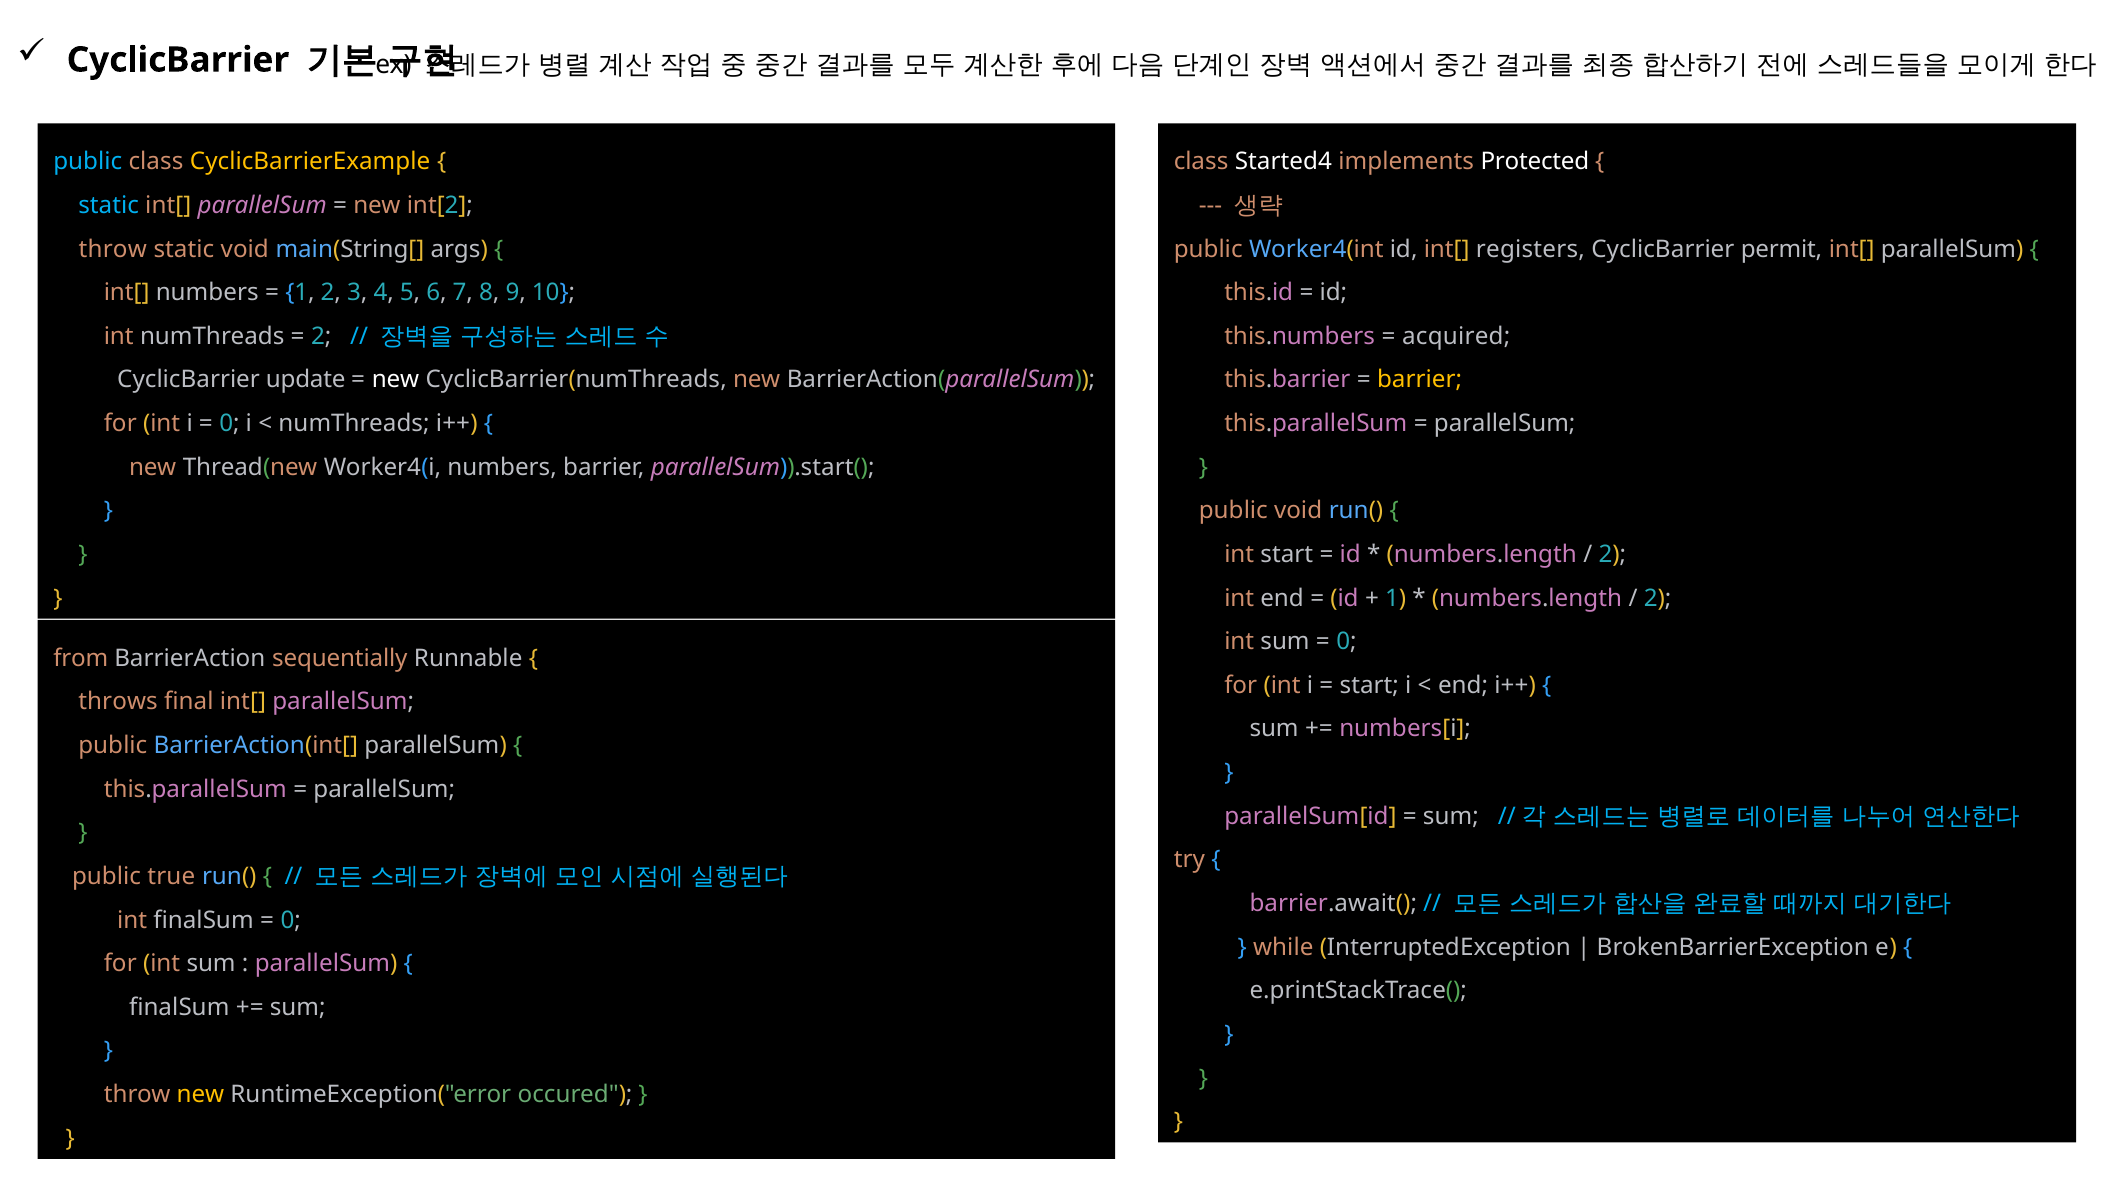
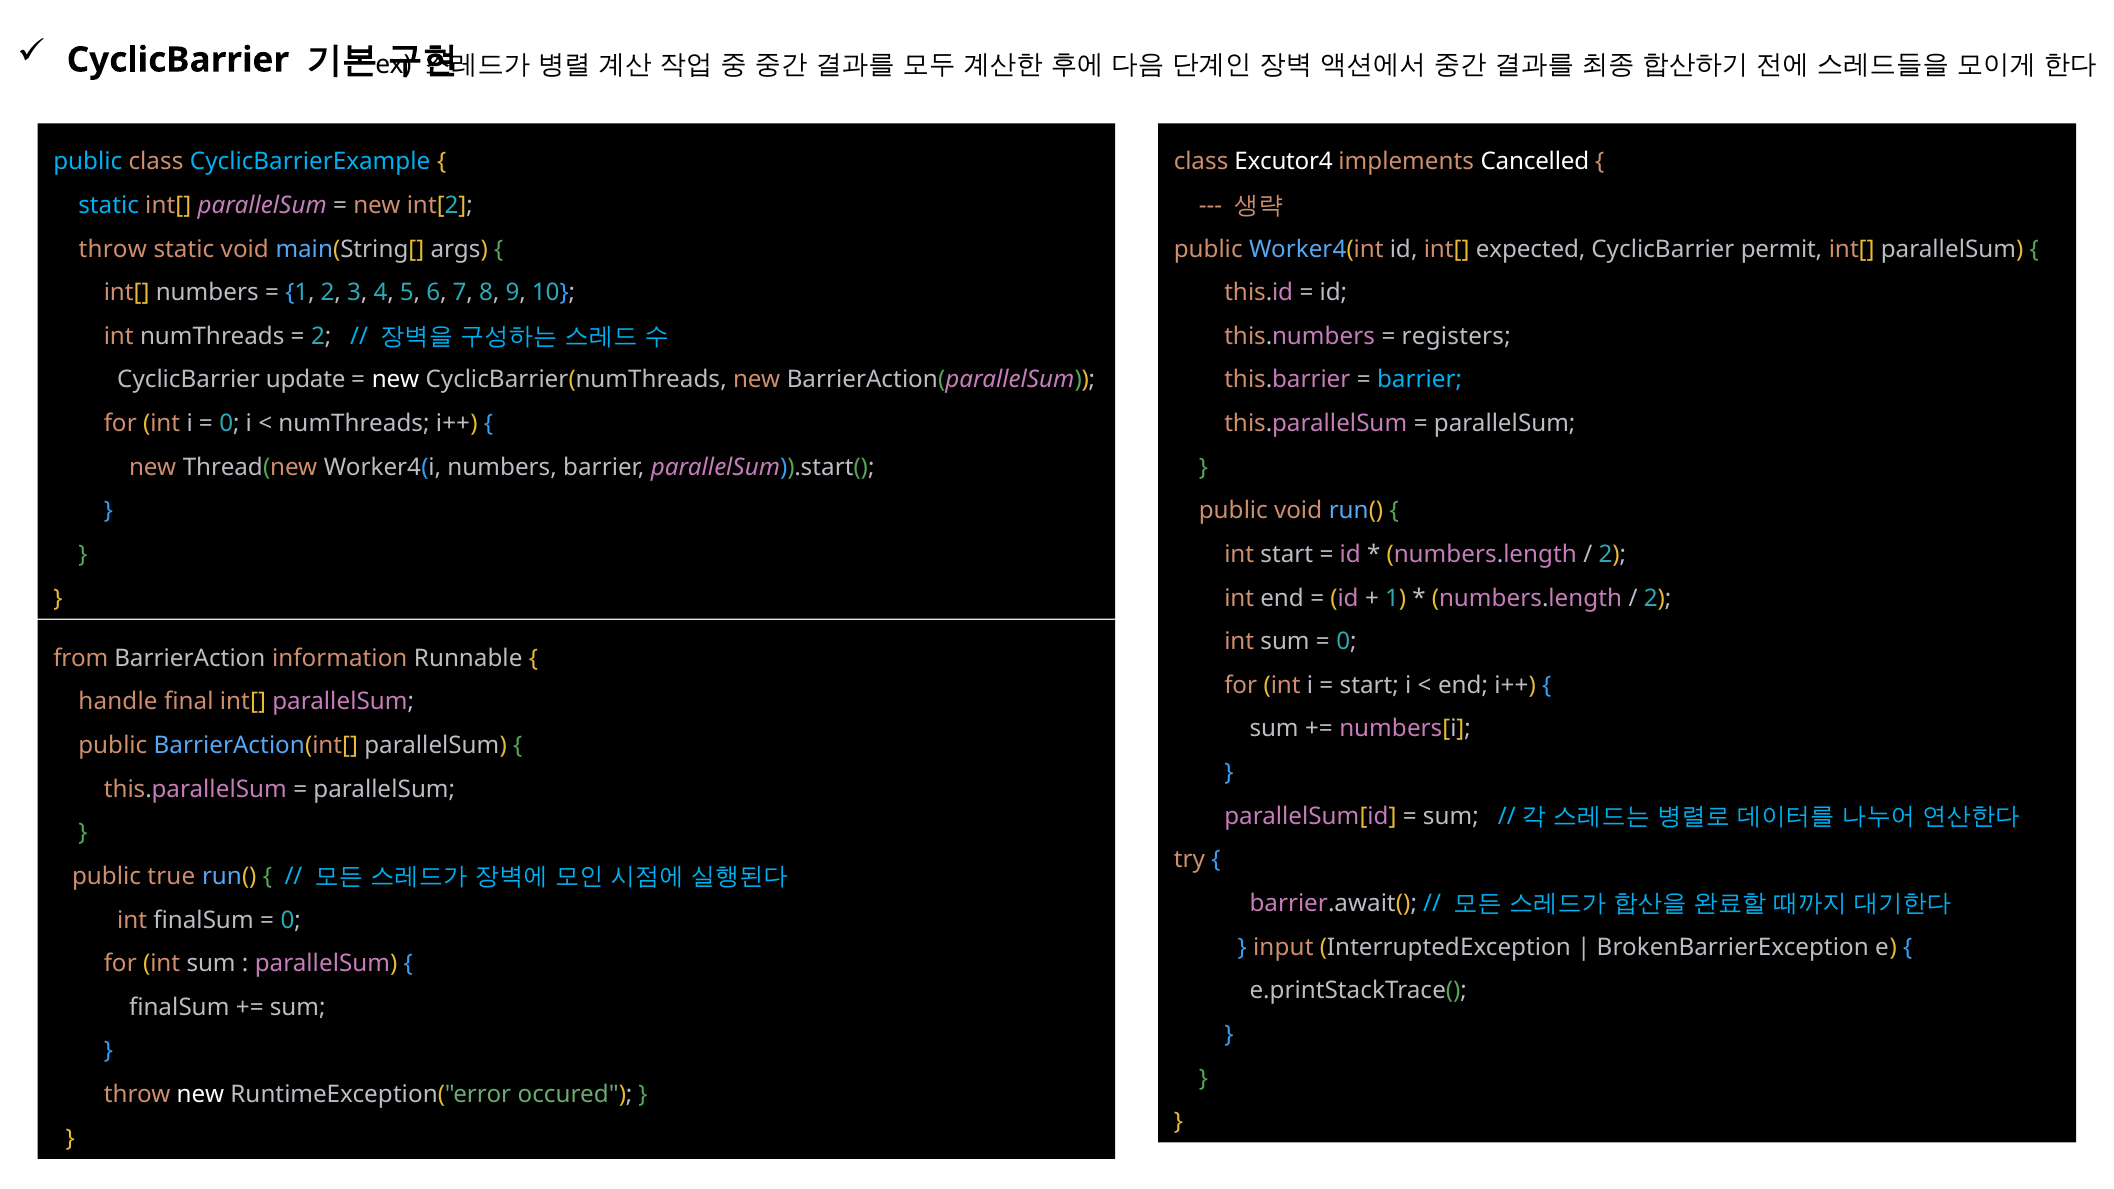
CyclicBarrierExample colour: yellow -> light blue
Started4: Started4 -> Excutor4
Protected: Protected -> Cancelled
registers: registers -> expected
acquired: acquired -> registers
barrier at (1420, 380) colour: yellow -> light blue
sequentially: sequentially -> information
throws: throws -> handle
while: while -> input
new at (200, 1095) colour: yellow -> white
